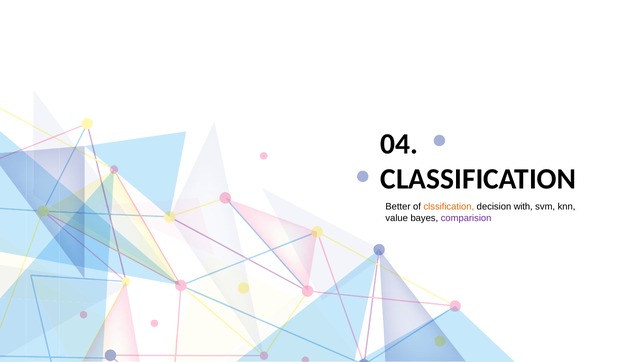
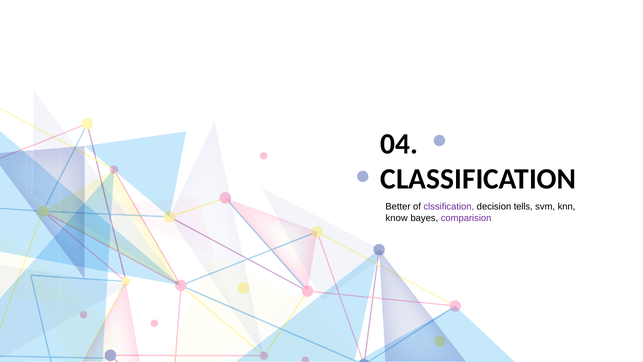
clssification colour: orange -> purple
with: with -> tells
value: value -> know
